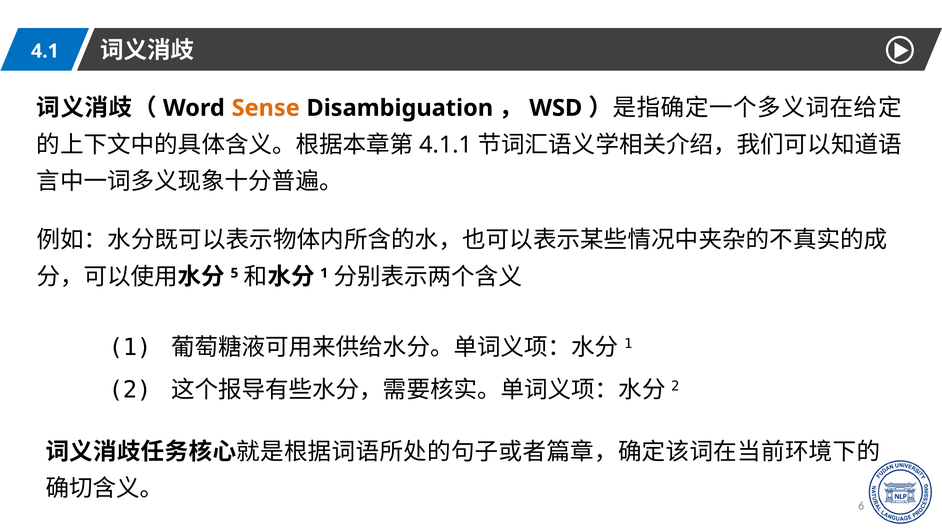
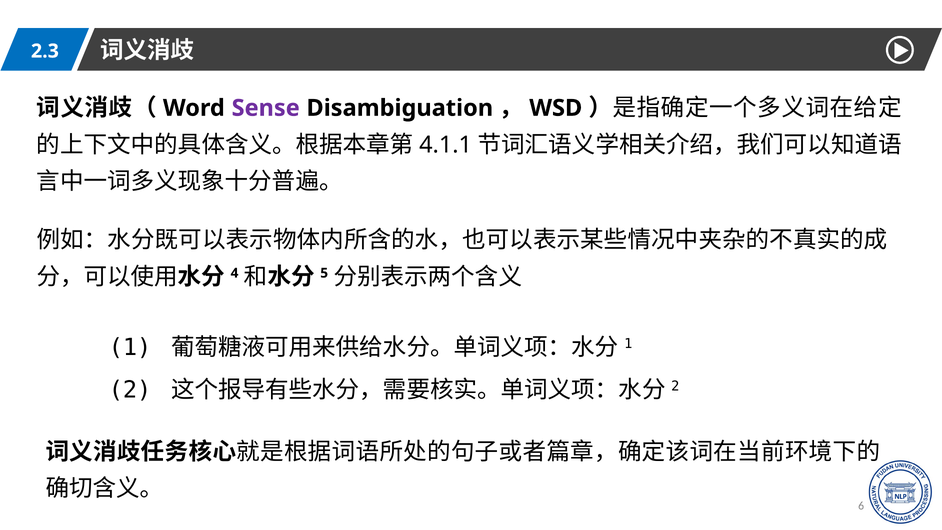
4.1: 4.1 -> 2.3
Sense colour: orange -> purple
5: 5 -> 4
1 at (324, 273): 1 -> 5
